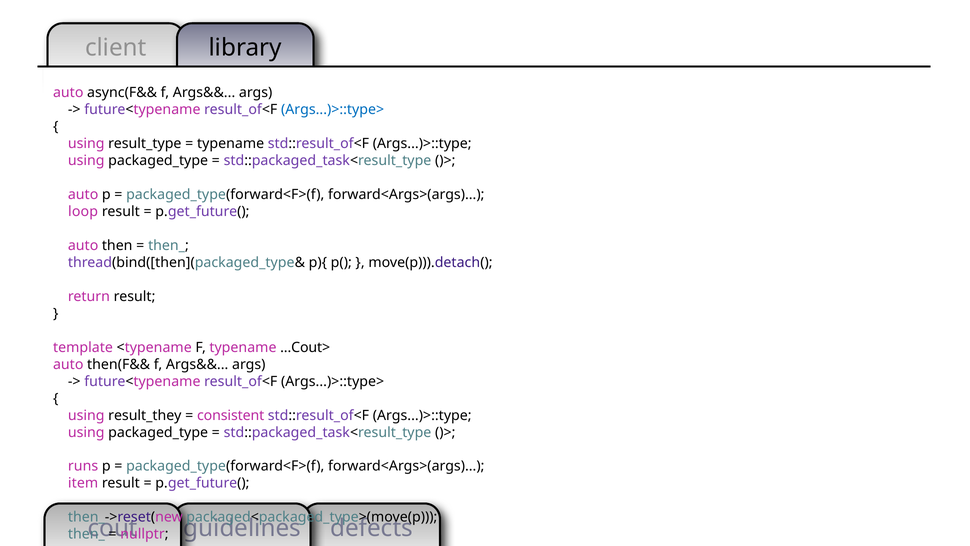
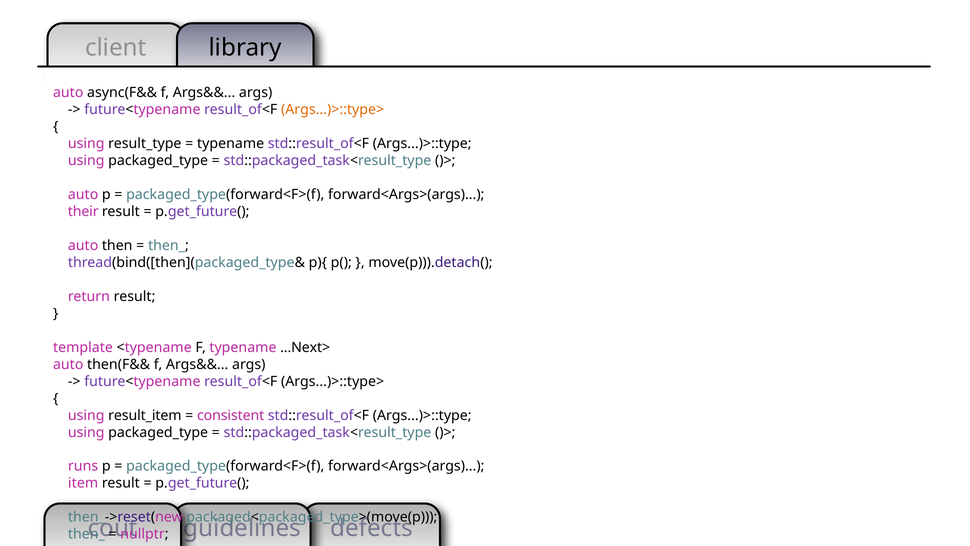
Args...)>::type> at (333, 109) colour: blue -> orange
loop: loop -> their
...Cout>: ...Cout> -> ...Next>
result_they: result_they -> result_item
